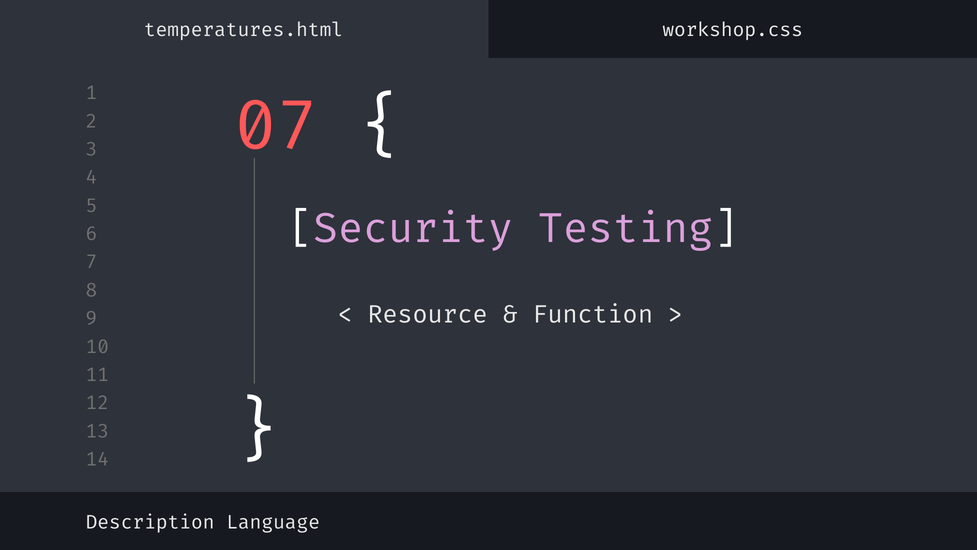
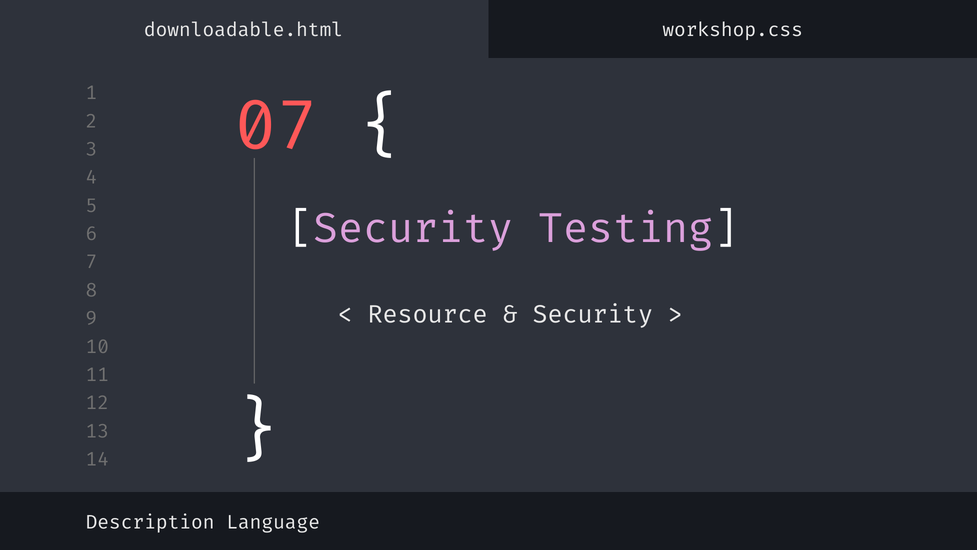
temperatures.html: temperatures.html -> downloadable.html
Function at (593, 315): Function -> Security
